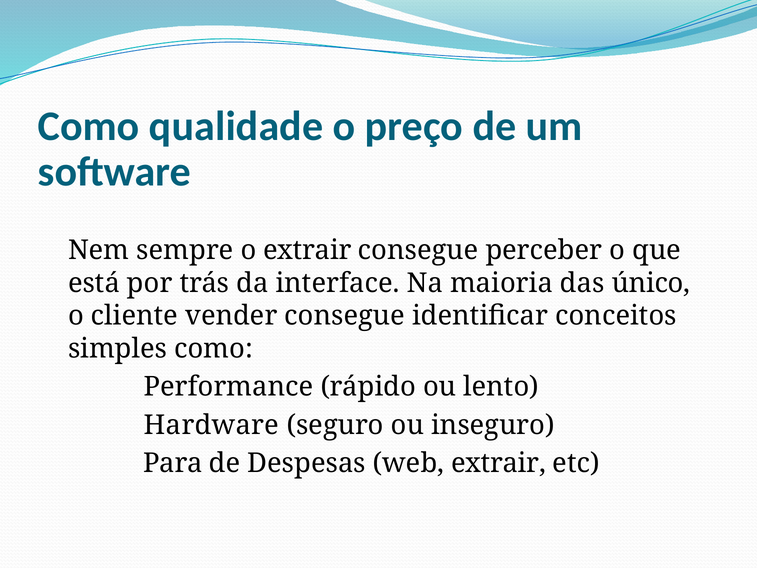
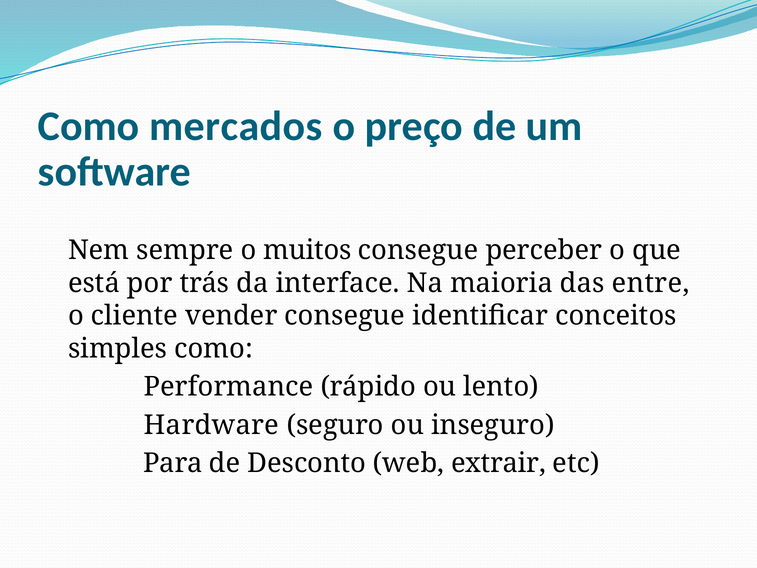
qualidade: qualidade -> mercados
o extrair: extrair -> muitos
único: único -> entre
Despesas: Despesas -> Desconto
